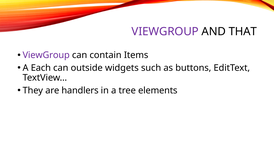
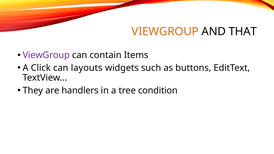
VIEWGROUP at (165, 32) colour: purple -> orange
Each: Each -> Click
outside: outside -> layouts
elements: elements -> condition
